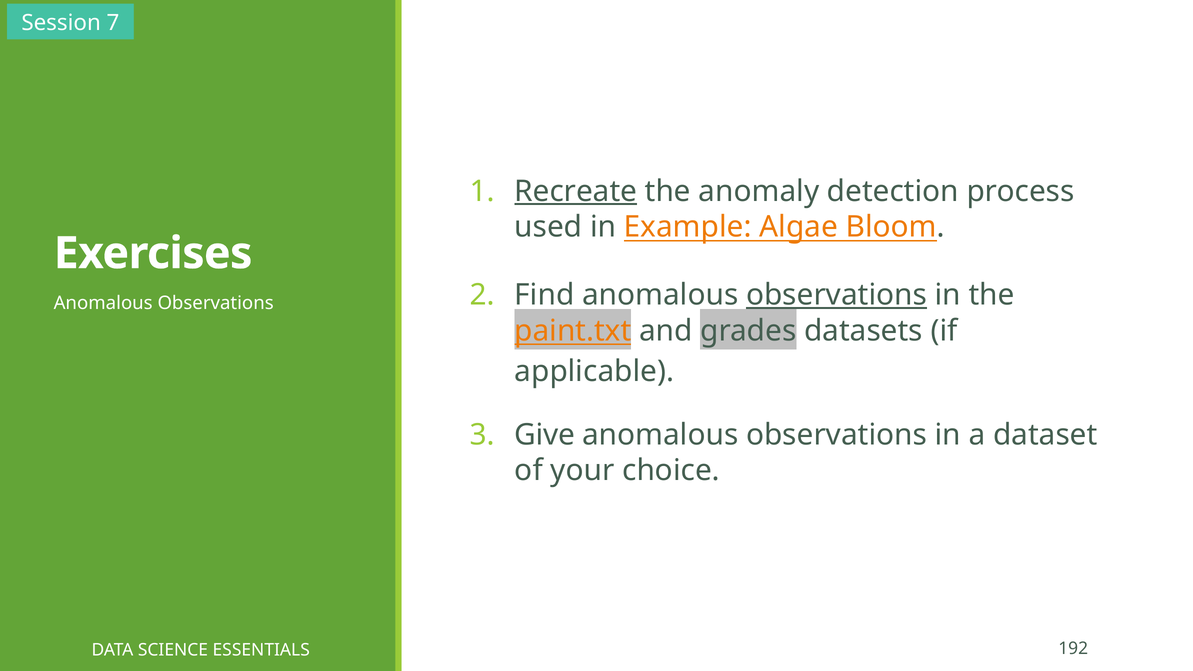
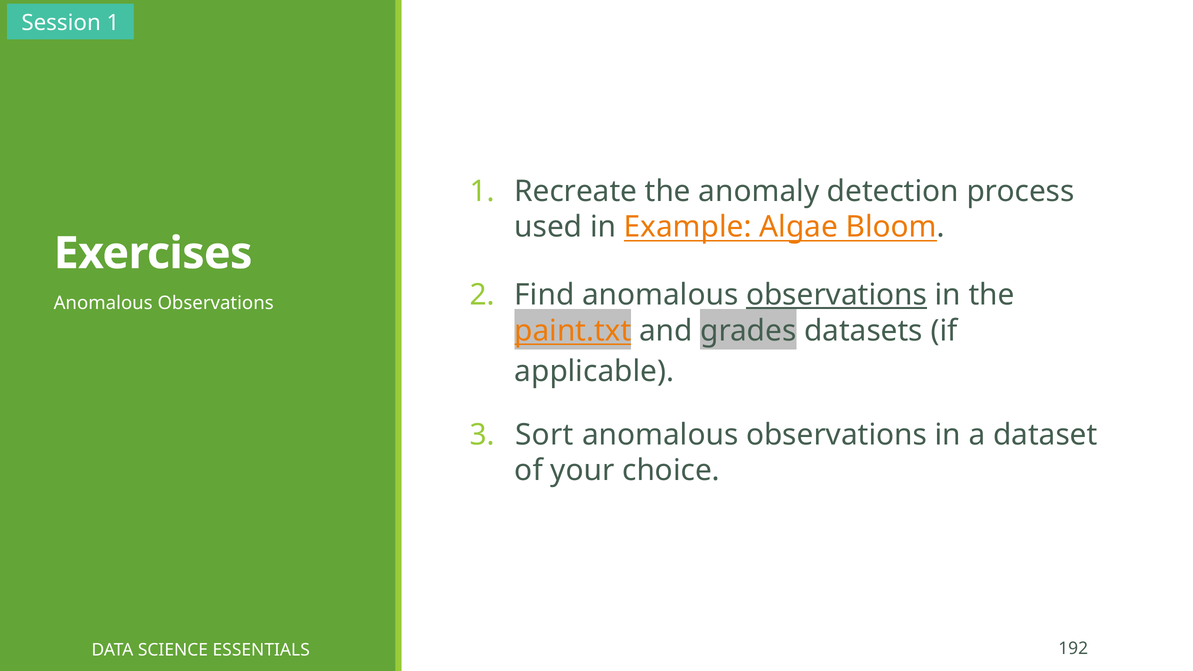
Session 7: 7 -> 1
Recreate underline: present -> none
Give: Give -> Sort
